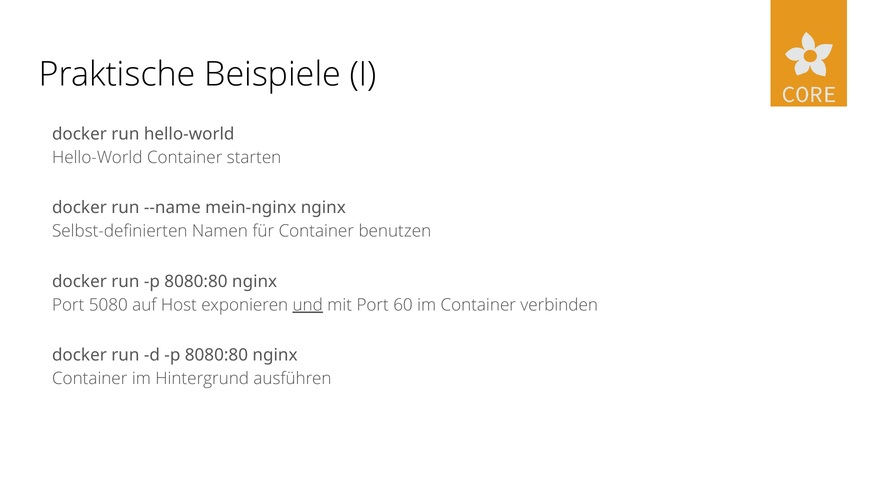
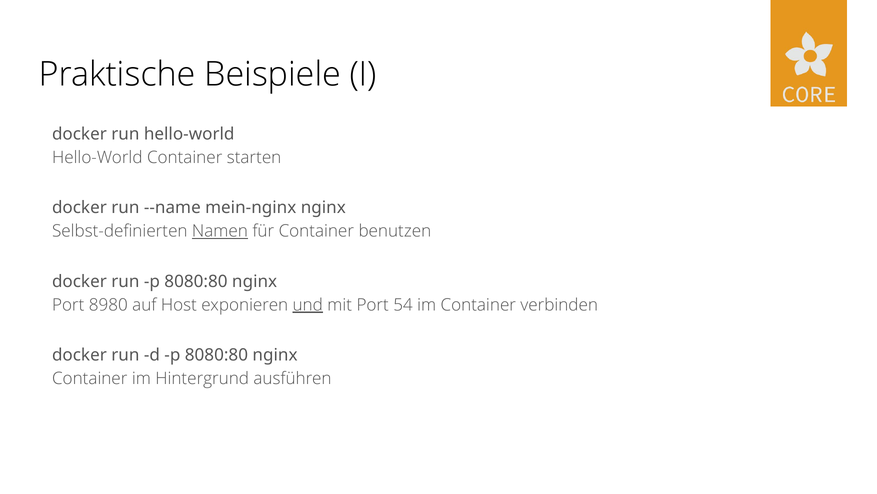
Namen underline: none -> present
5080: 5080 -> 8980
60: 60 -> 54
